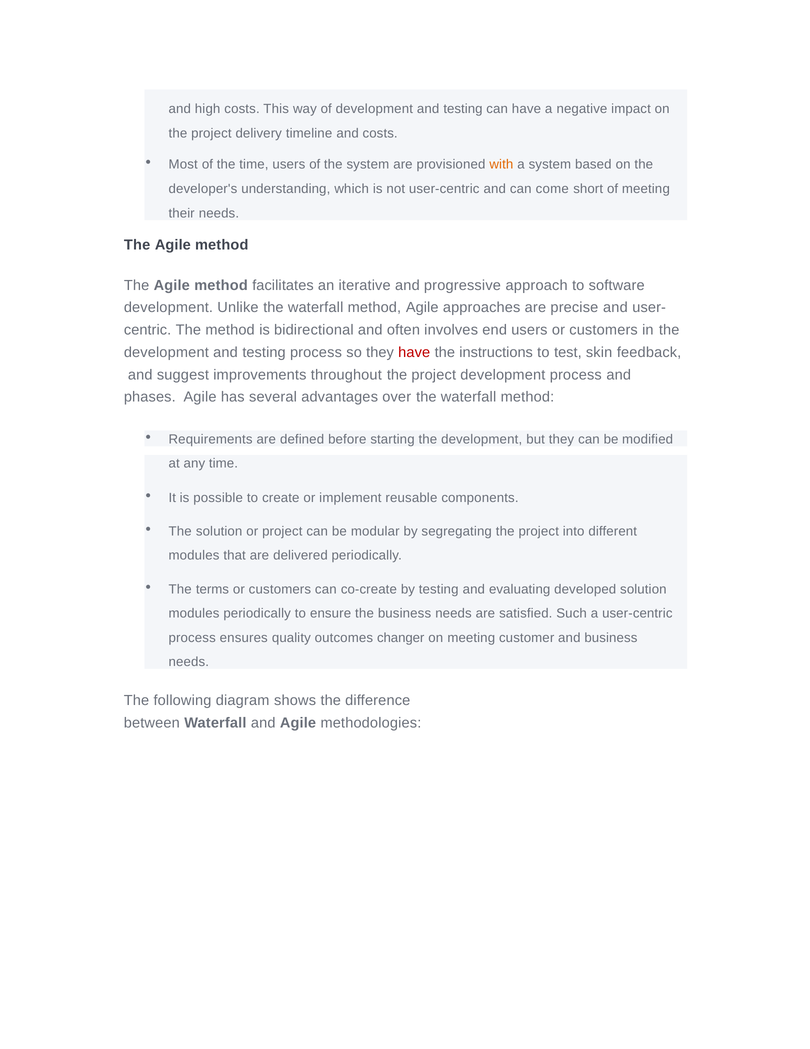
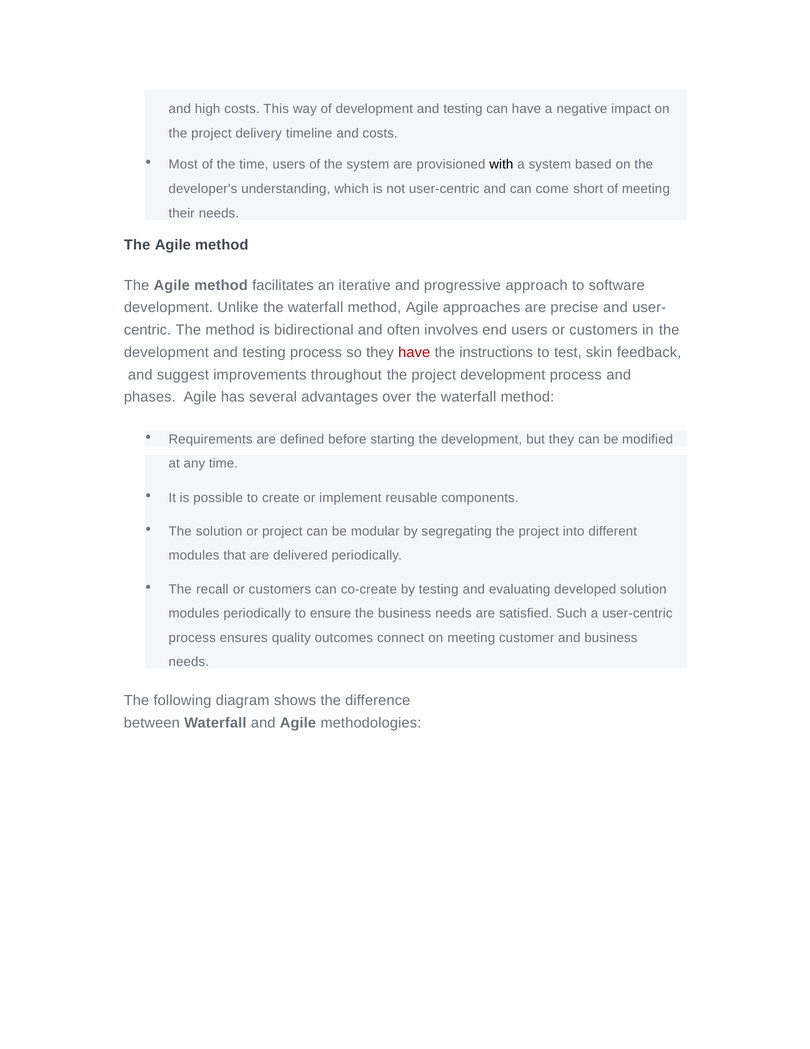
with colour: orange -> black
terms: terms -> recall
changer: changer -> connect
